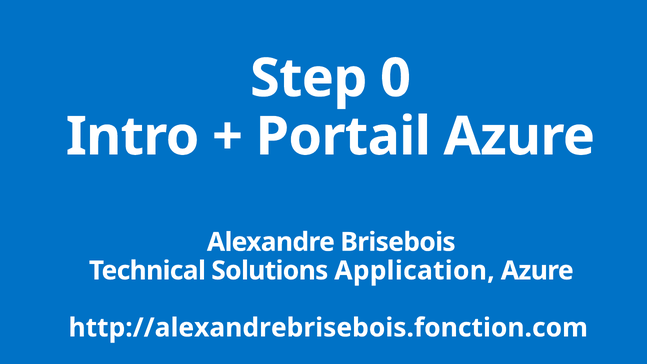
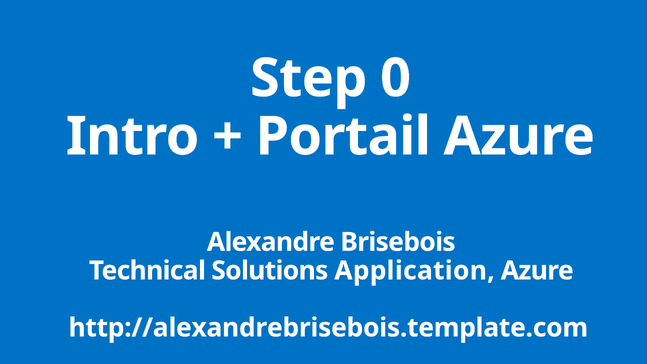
http://alexandrebrisebois.fonction.com: http://alexandrebrisebois.fonction.com -> http://alexandrebrisebois.template.com
